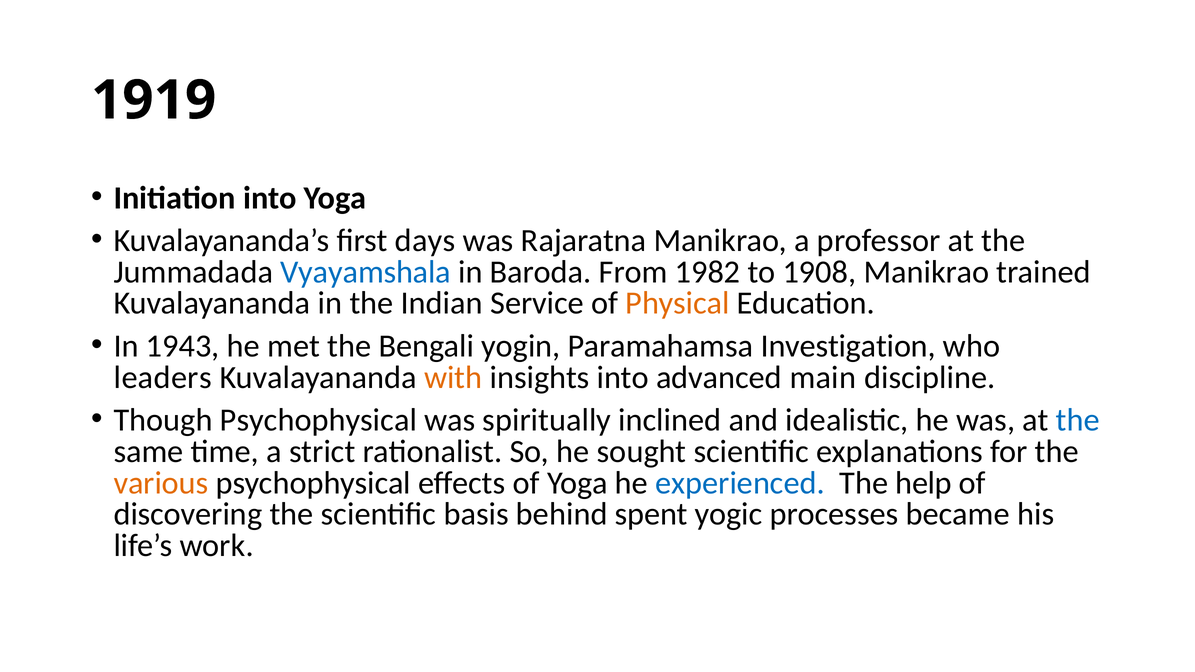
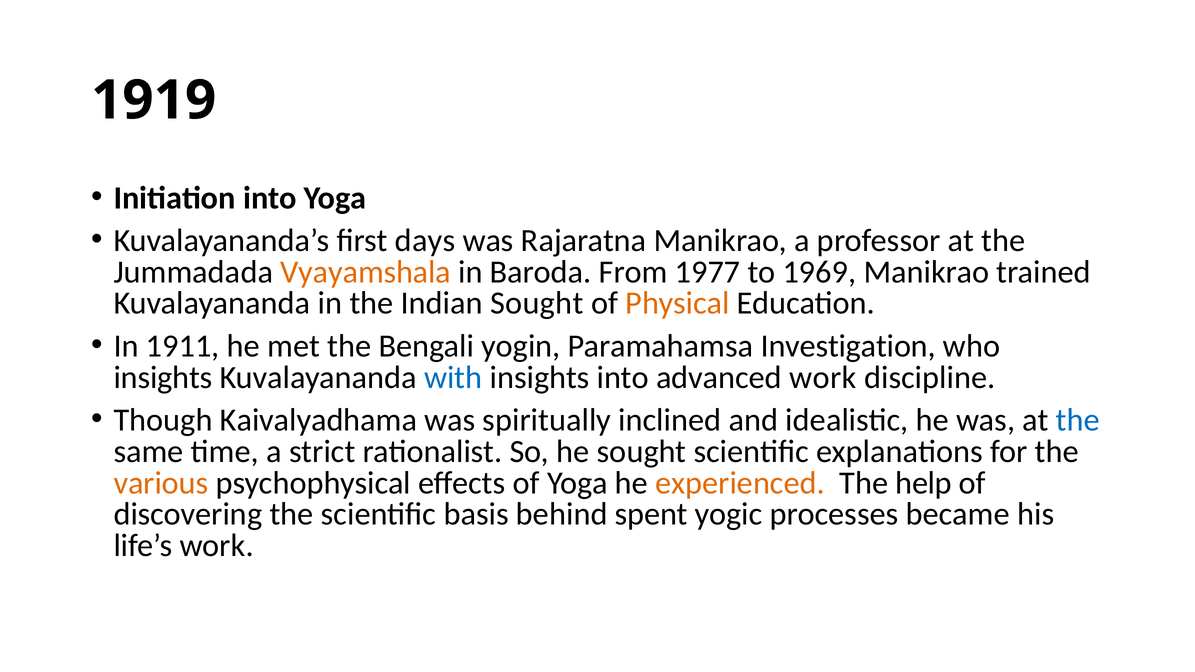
Vyayamshala colour: blue -> orange
1982: 1982 -> 1977
1908: 1908 -> 1969
Indian Service: Service -> Sought
1943: 1943 -> 1911
leaders at (163, 377): leaders -> insights
with colour: orange -> blue
advanced main: main -> work
Though Psychophysical: Psychophysical -> Kaivalyadhama
experienced colour: blue -> orange
